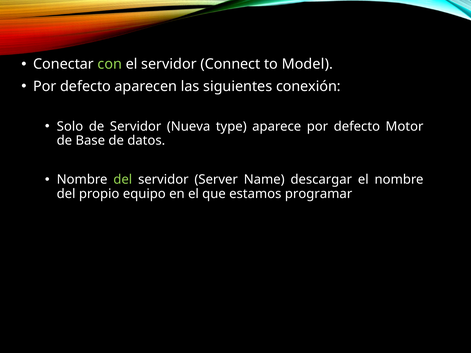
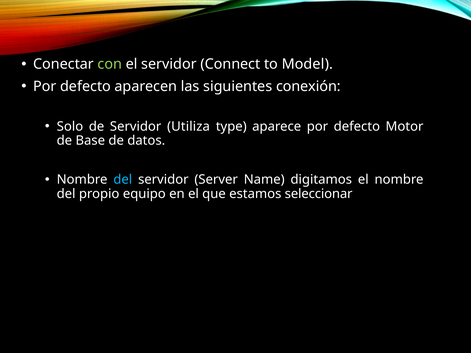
Nueva: Nueva -> Utiliza
del at (123, 180) colour: light green -> light blue
descargar: descargar -> digitamos
programar: programar -> seleccionar
